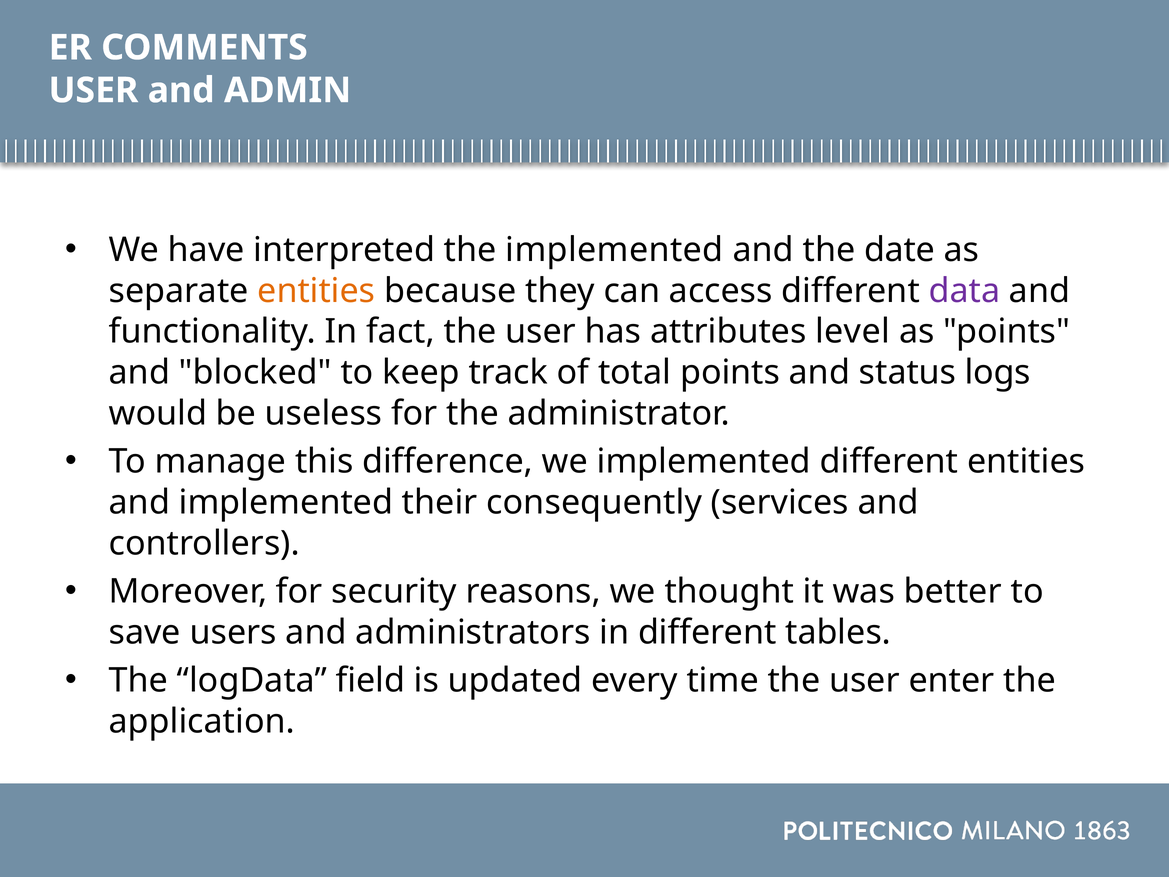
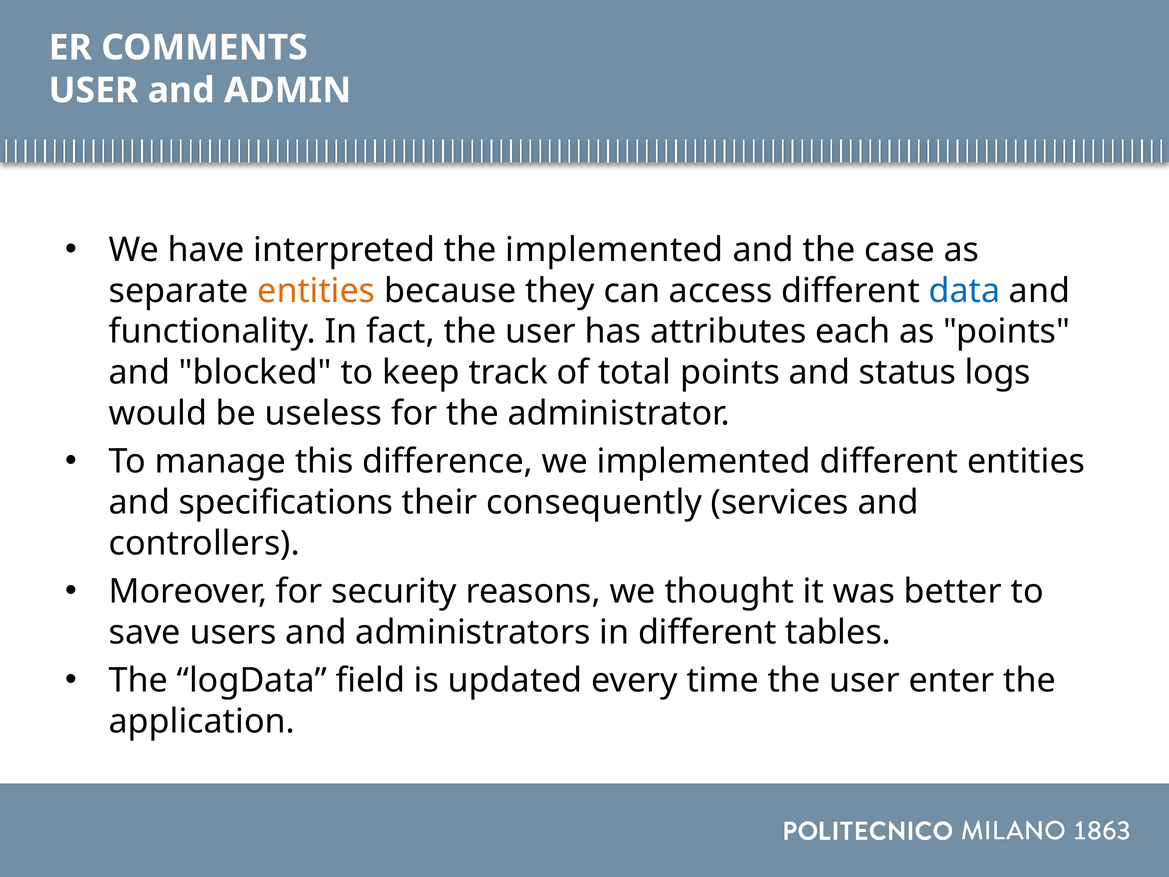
date: date -> case
data colour: purple -> blue
level: level -> each
and implemented: implemented -> specifications
